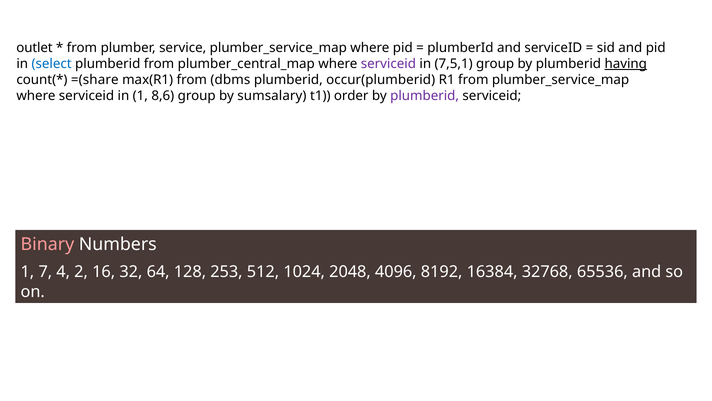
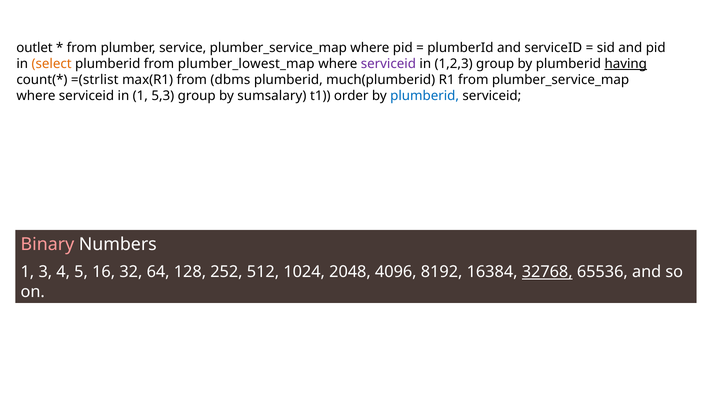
select colour: blue -> orange
plumber_central_map: plumber_central_map -> plumber_lowest_map
7,5,1: 7,5,1 -> 1,2,3
=(share: =(share -> =(strlist
occur(plumberid: occur(plumberid -> much(plumberid
8,6: 8,6 -> 5,3
plumberid at (425, 96) colour: purple -> blue
7: 7 -> 3
2: 2 -> 5
253: 253 -> 252
32768 underline: none -> present
